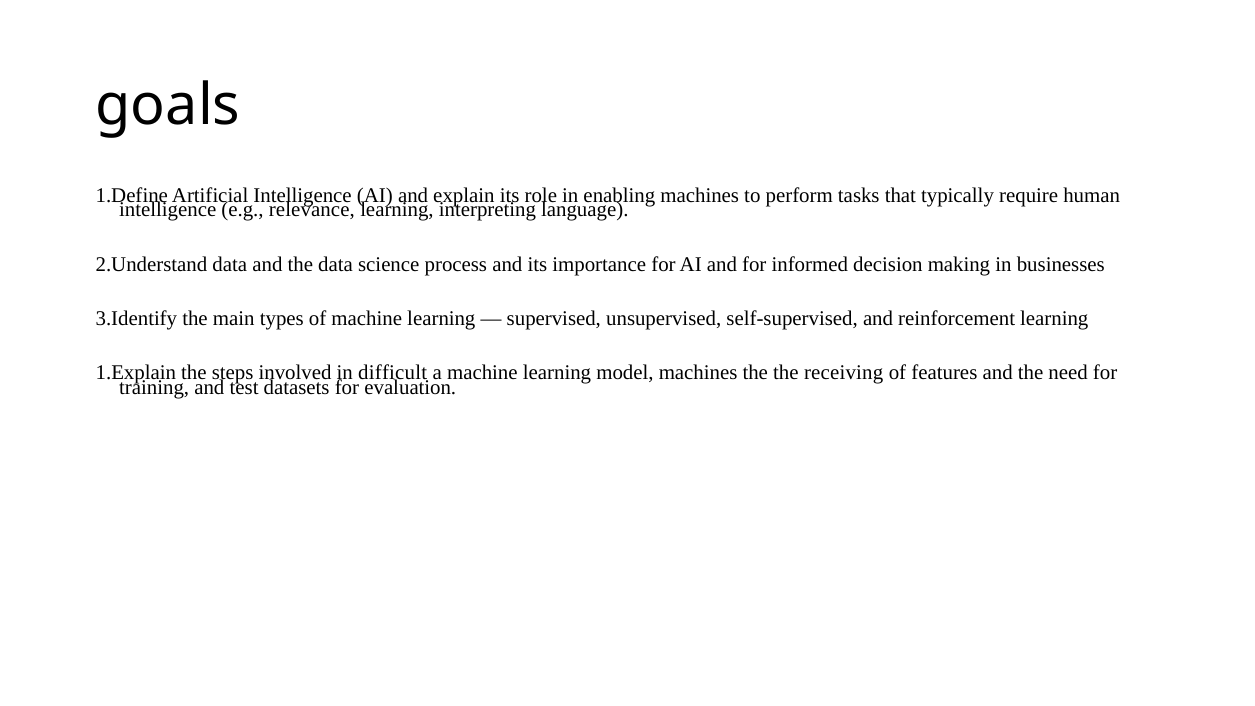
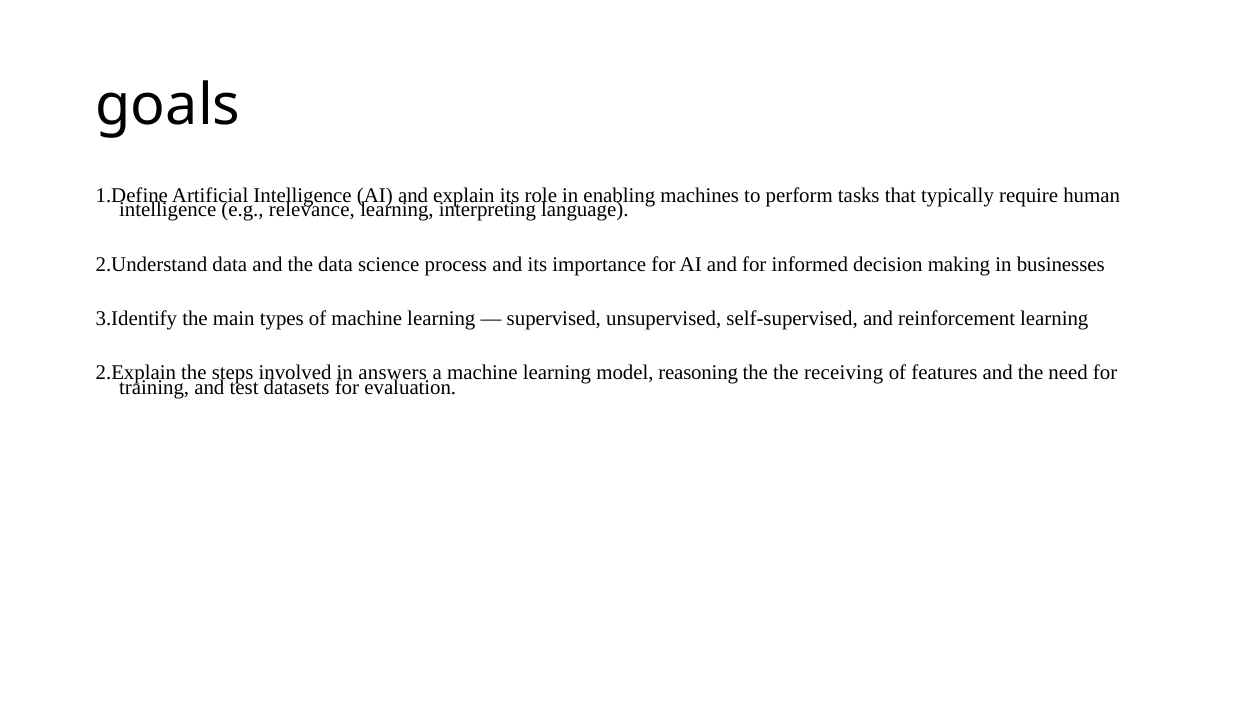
1.Explain: 1.Explain -> 2.Explain
difficult: difficult -> answers
model machines: machines -> reasoning
